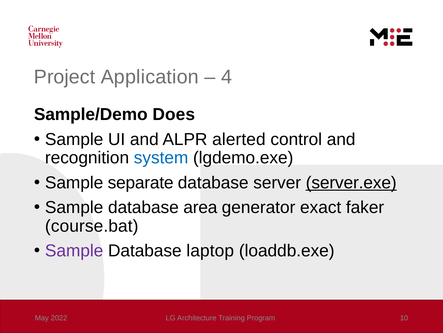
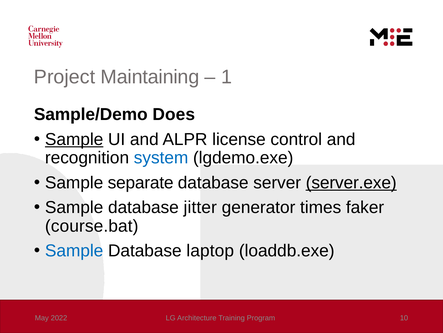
Application: Application -> Maintaining
4: 4 -> 1
Sample at (74, 139) underline: none -> present
alerted: alerted -> license
area: area -> jitter
exact: exact -> times
Sample at (74, 250) colour: purple -> blue
